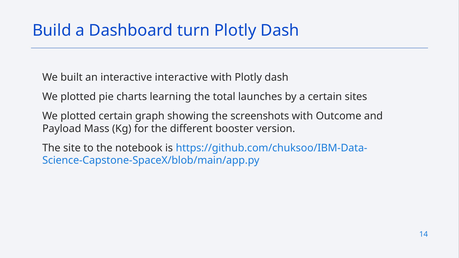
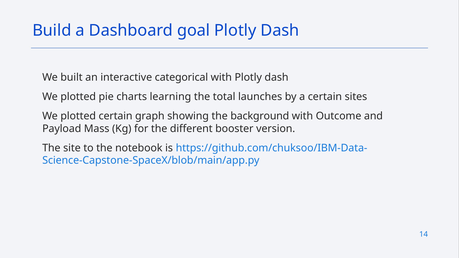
turn: turn -> goal
interactive interactive: interactive -> categorical
screenshots: screenshots -> background
